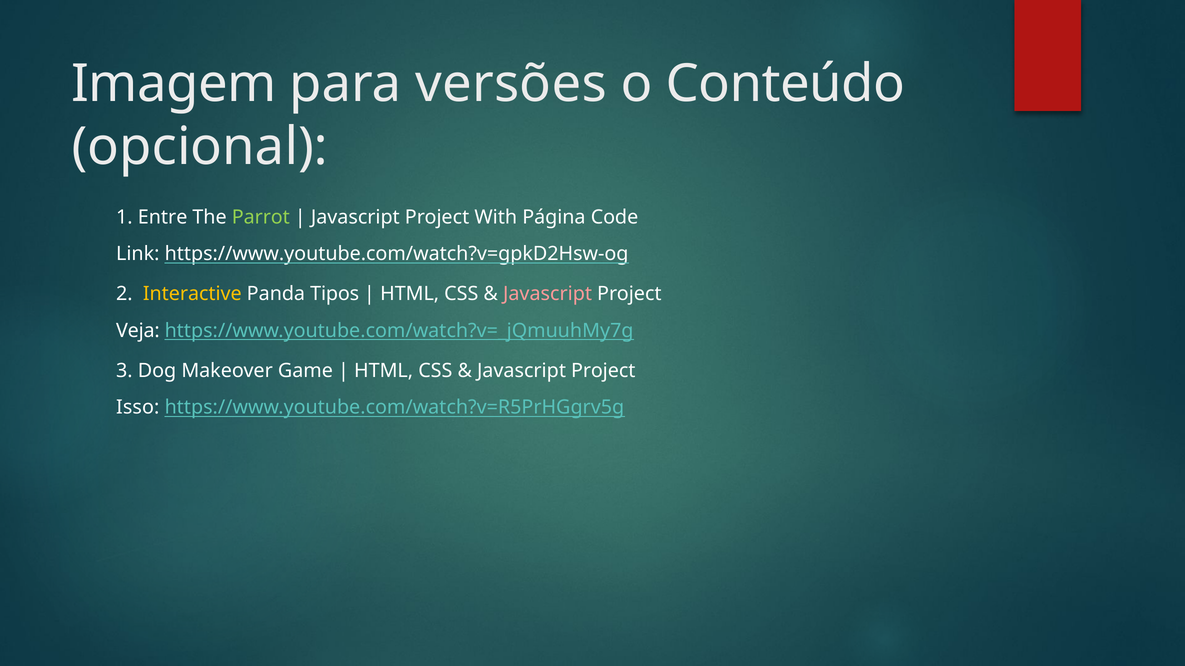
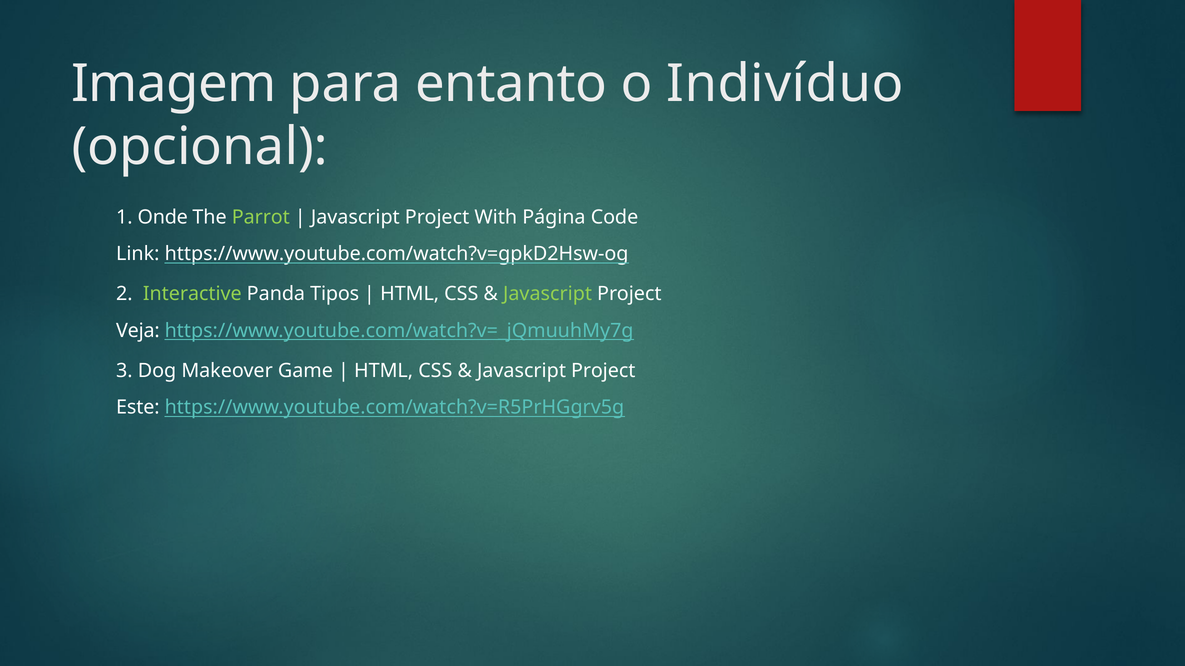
versões: versões -> entanto
Conteúdo: Conteúdo -> Indivíduo
Entre: Entre -> Onde
Interactive colour: yellow -> light green
Javascript at (548, 294) colour: pink -> light green
Isso: Isso -> Este
